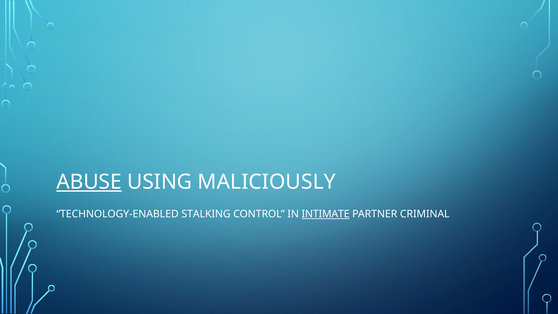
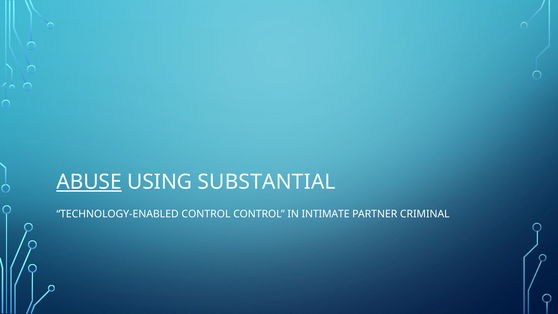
MALICIOUSLY: MALICIOUSLY -> SUBSTANTIAL
TECHNOLOGY-ENABLED STALKING: STALKING -> CONTROL
INTIMATE underline: present -> none
